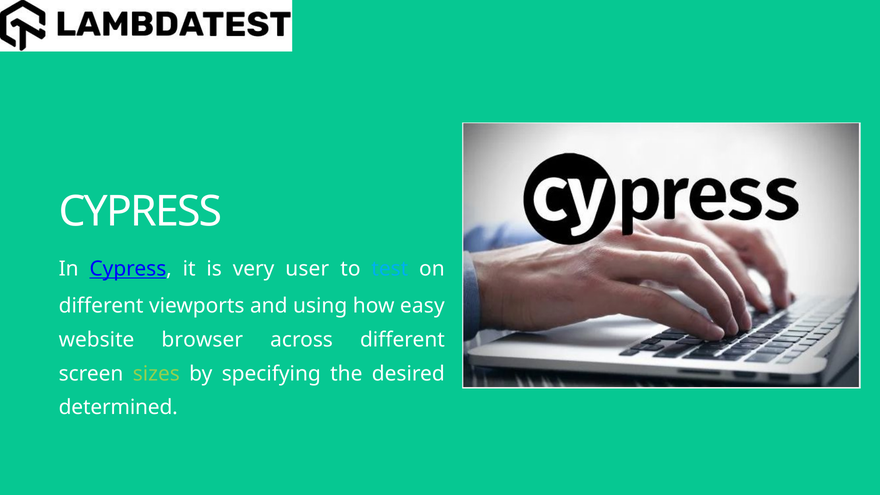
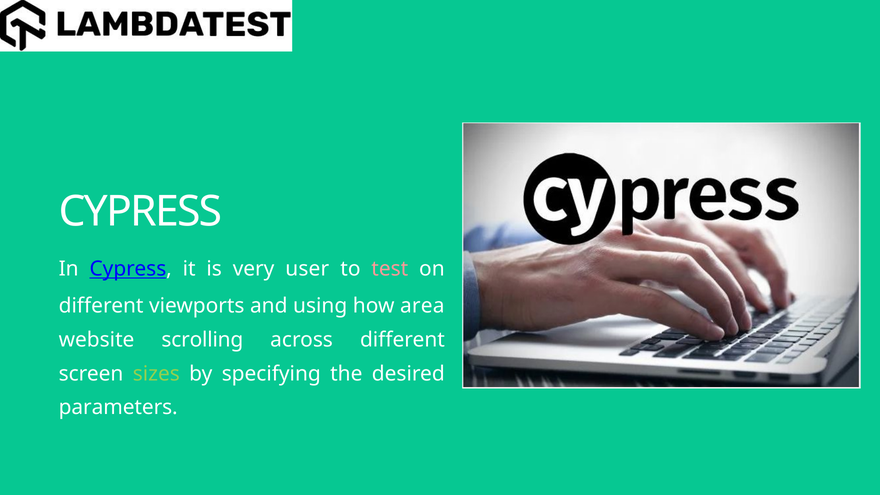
test colour: light blue -> pink
easy: easy -> area
browser: browser -> scrolling
determined: determined -> parameters
